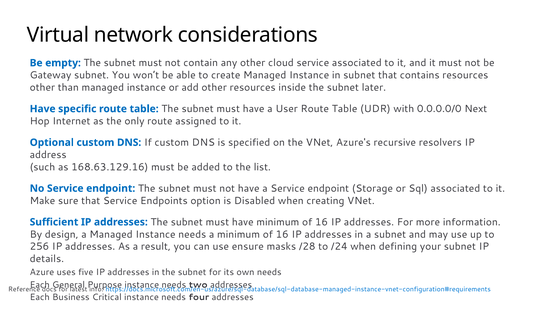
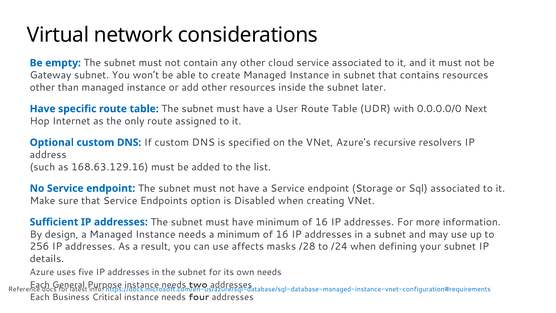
ensure: ensure -> affects
